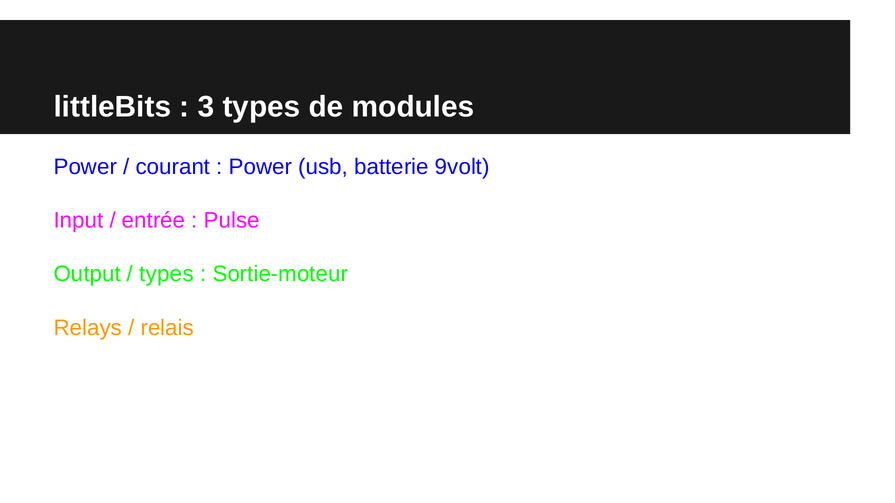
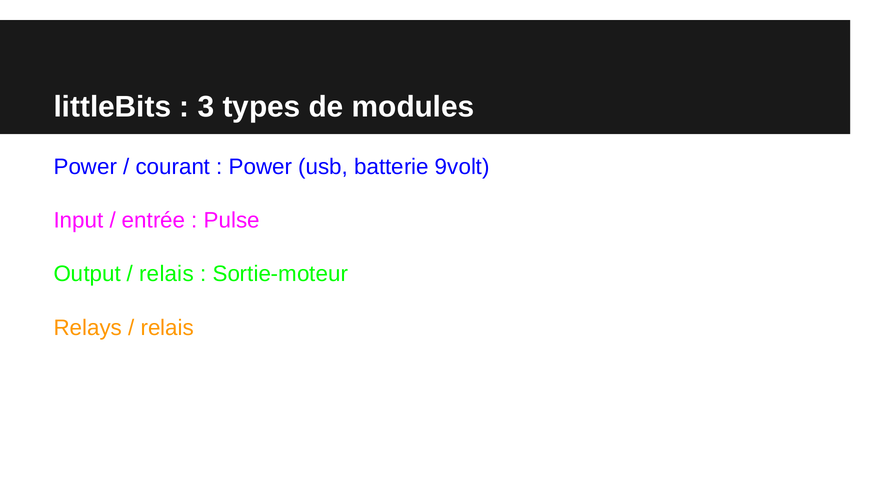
types at (167, 274): types -> relais
